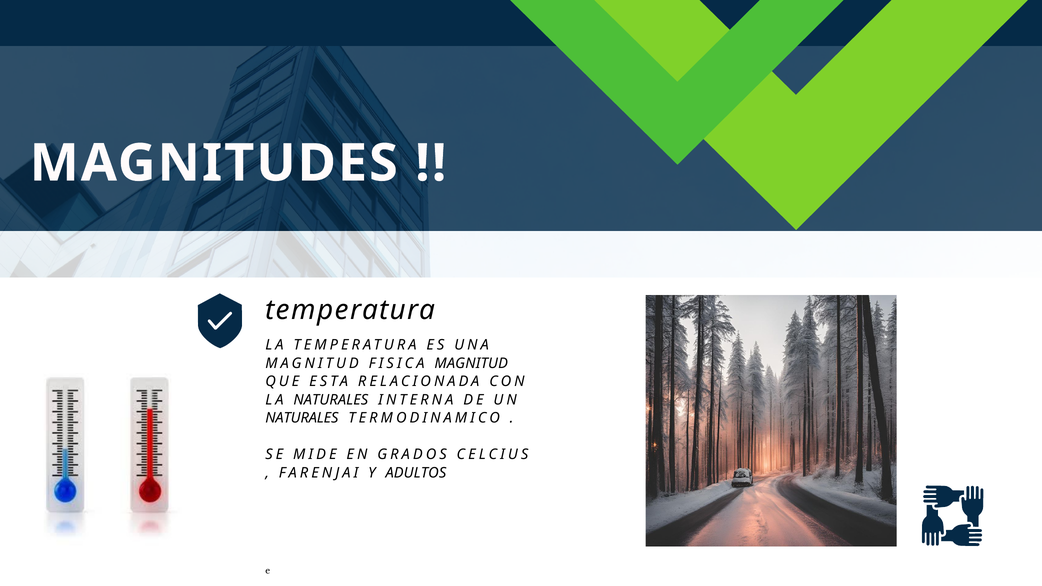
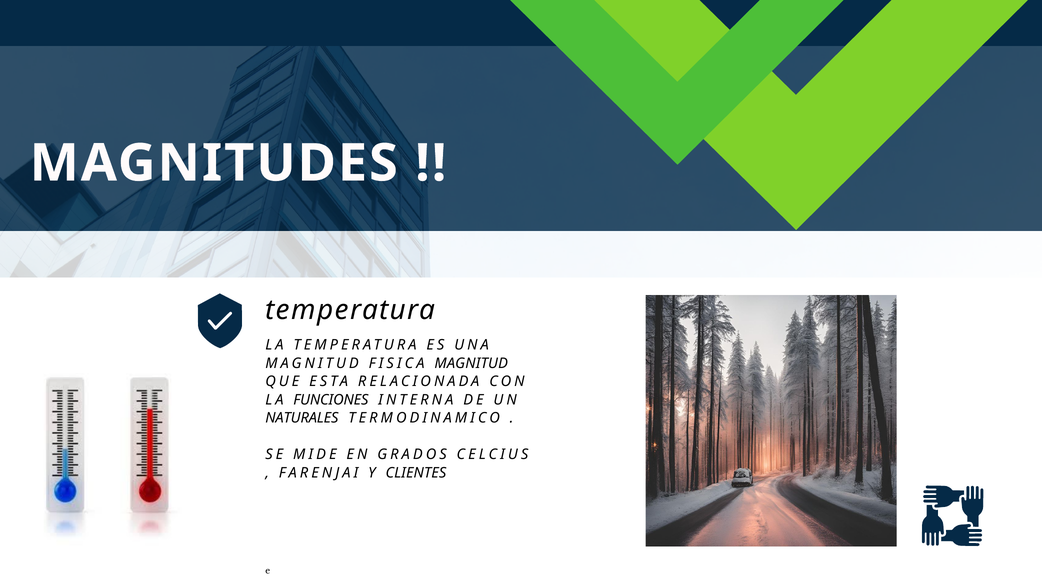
LA NATURALES: NATURALES -> FUNCIONES
ADULTOS: ADULTOS -> CLIENTES
